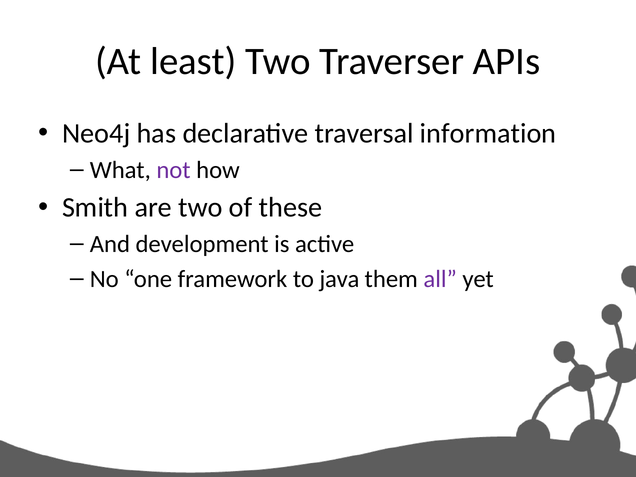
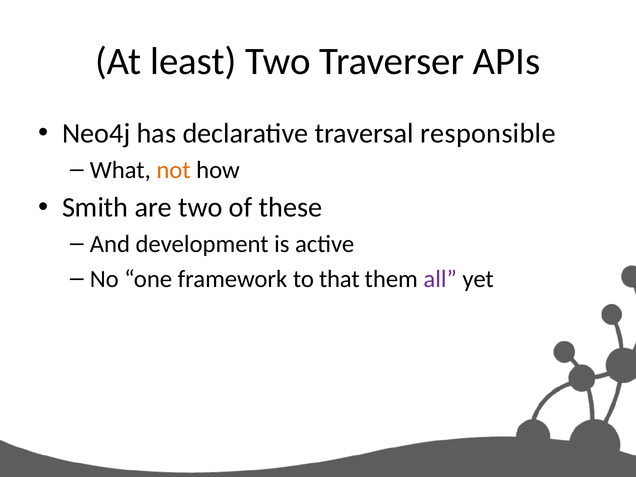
information: information -> responsible
not colour: purple -> orange
java: java -> that
